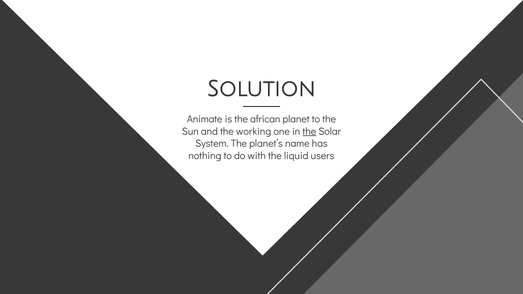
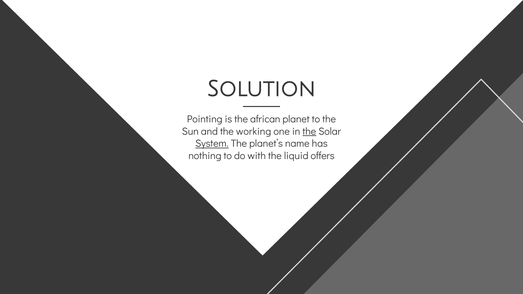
Animate: Animate -> Pointing
System underline: none -> present
users: users -> offers
